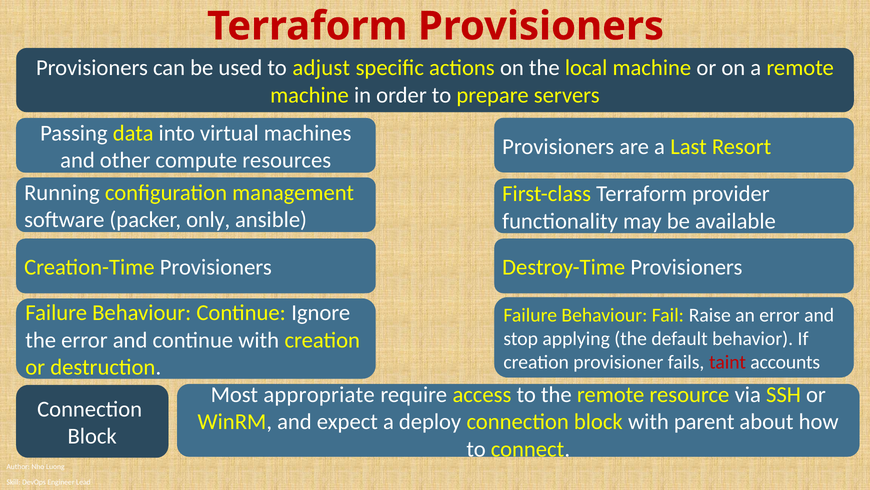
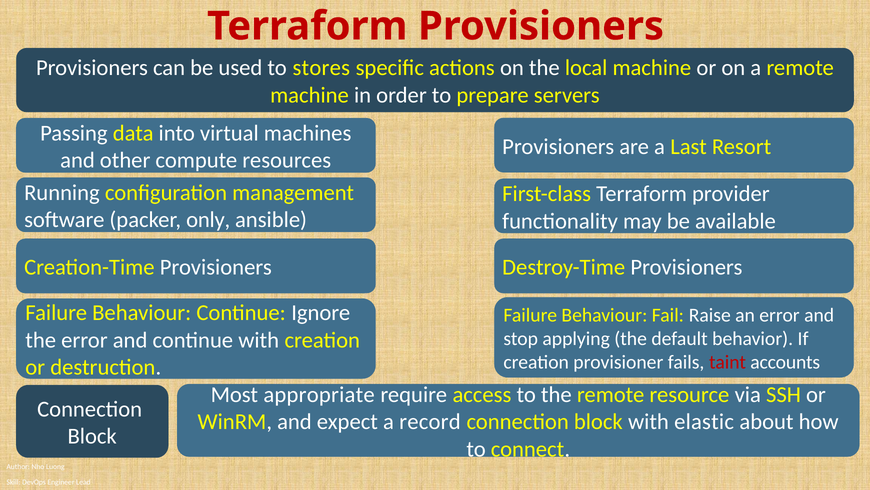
adjust: adjust -> stores
deploy: deploy -> record
parent: parent -> elastic
